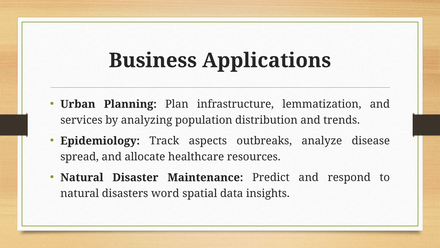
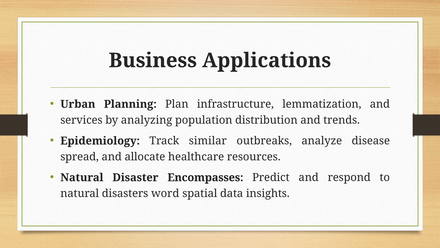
aspects: aspects -> similar
Maintenance: Maintenance -> Encompasses
